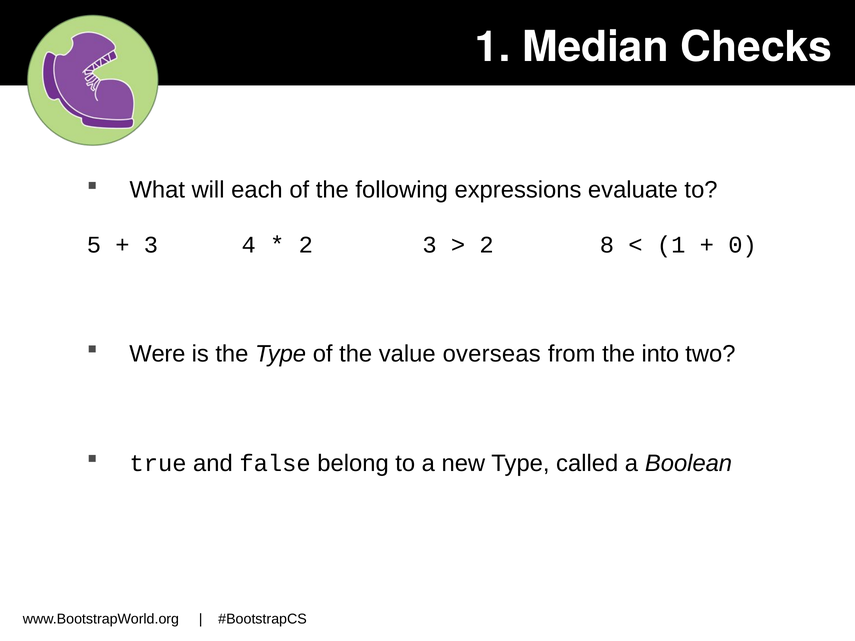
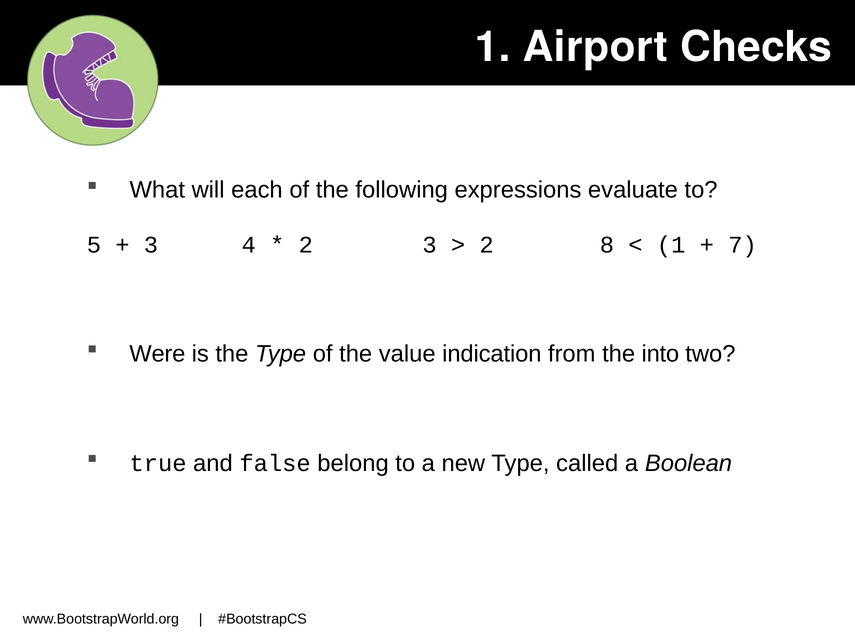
Median: Median -> Airport
0: 0 -> 7
overseas: overseas -> indication
